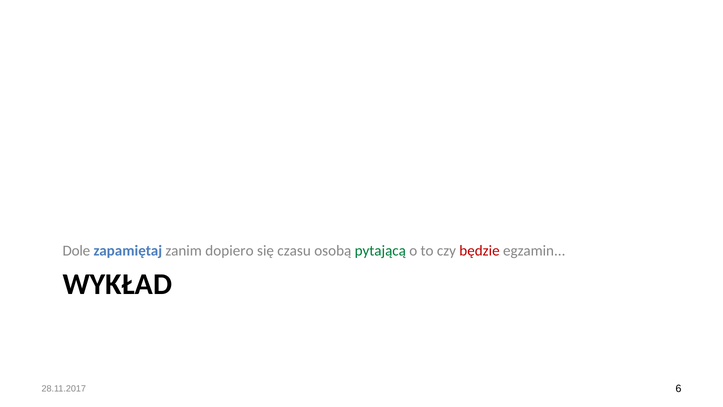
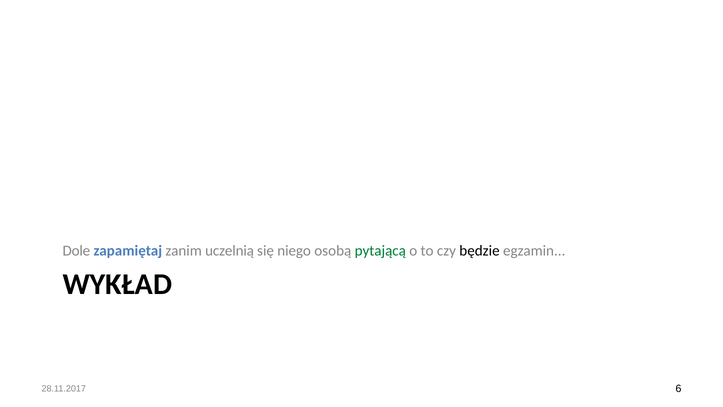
dopiero: dopiero -> uczelnią
czasu: czasu -> niego
będzie colour: red -> black
